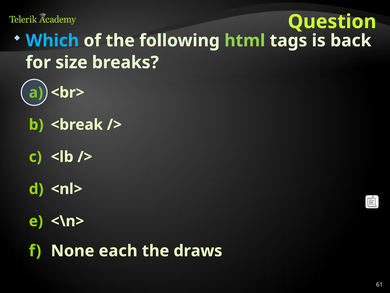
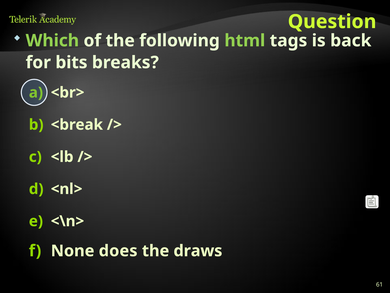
Which colour: light blue -> light green
size: size -> bits
each: each -> does
